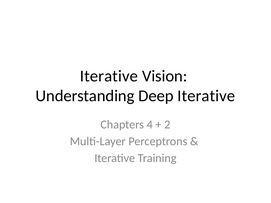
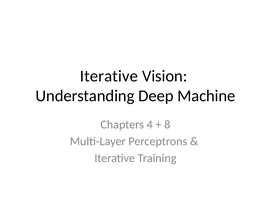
Deep Iterative: Iterative -> Machine
2: 2 -> 8
